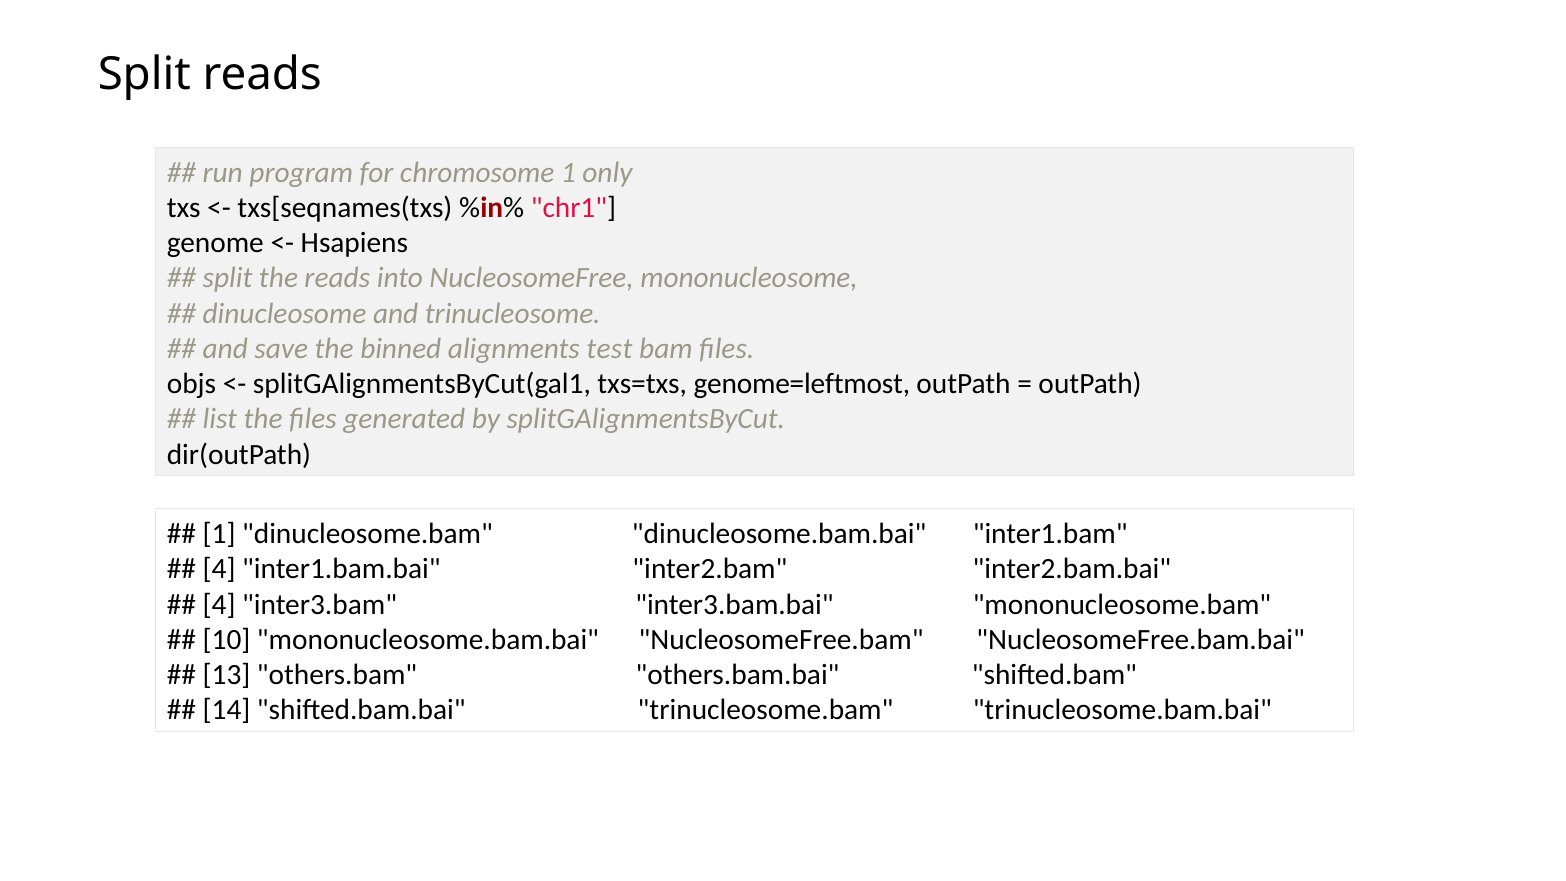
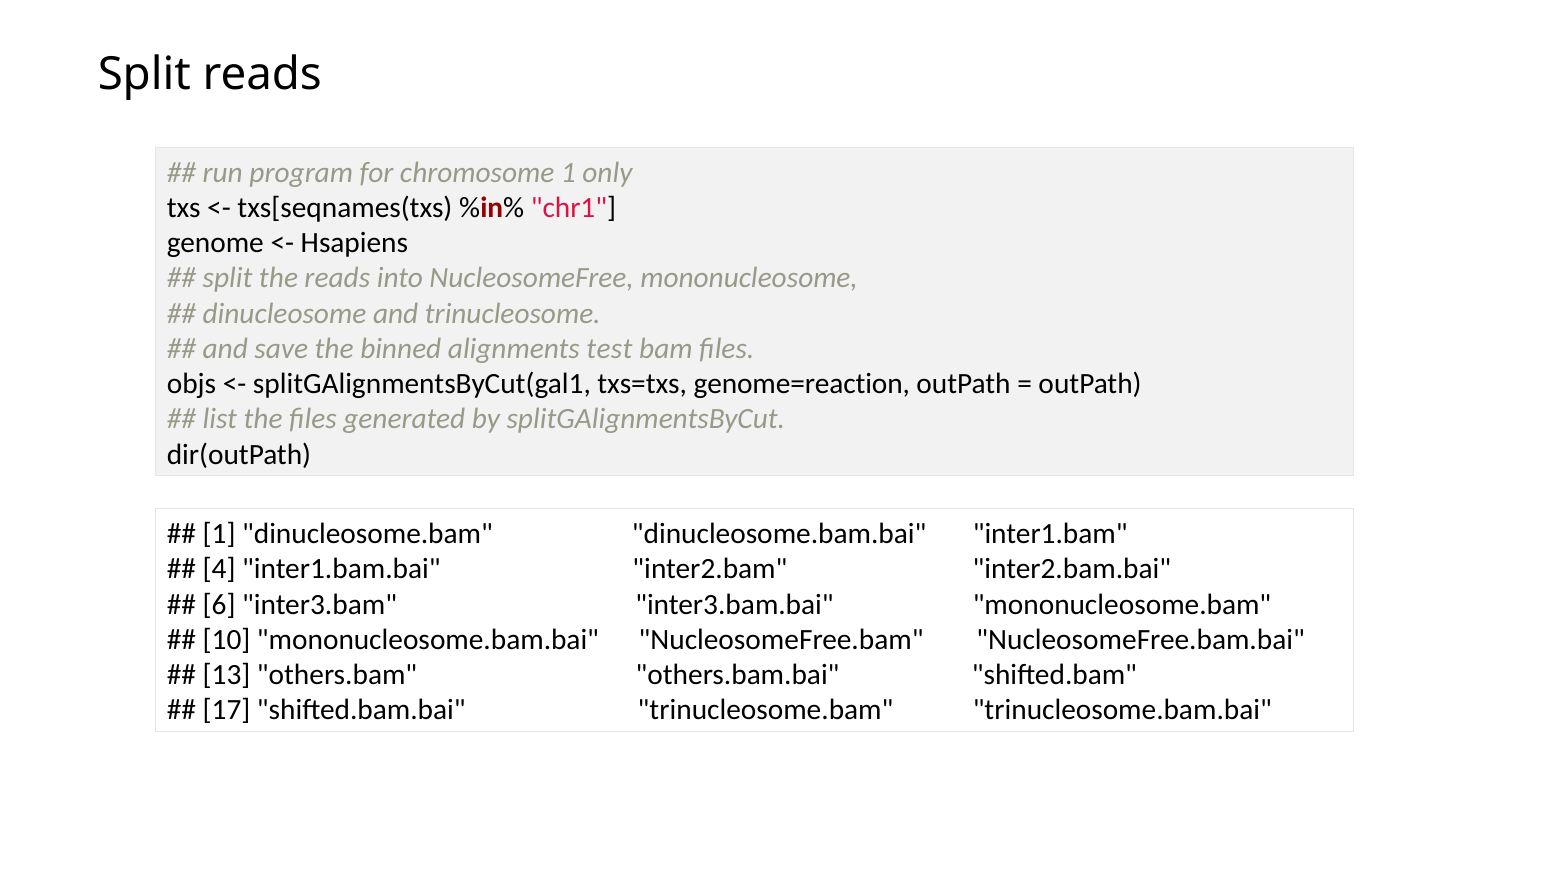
genome=leftmost: genome=leftmost -> genome=reaction
4 at (219, 604): 4 -> 6
14: 14 -> 17
